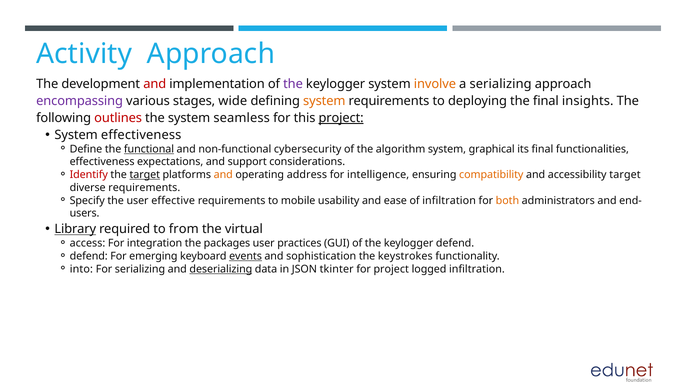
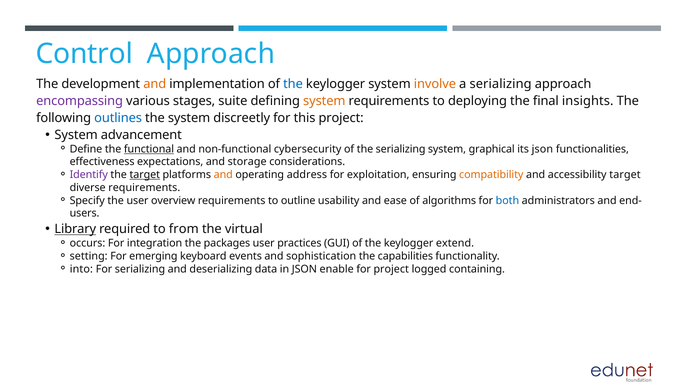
Activity: Activity -> Control
and at (155, 84) colour: red -> orange
the at (293, 84) colour: purple -> blue
wide: wide -> suite
outlines colour: red -> blue
seamless: seamless -> discreetly
project at (341, 118) underline: present -> none
System effectiveness: effectiveness -> advancement
the algorithm: algorithm -> serializing
its final: final -> json
support: support -> storage
Identify colour: red -> purple
intelligence: intelligence -> exploitation
effective: effective -> overview
mobile: mobile -> outline
of infiltration: infiltration -> algorithms
both colour: orange -> blue
access: access -> occurs
keylogger defend: defend -> extend
defend at (89, 256): defend -> setting
events underline: present -> none
keystrokes: keystrokes -> capabilities
deserializing underline: present -> none
tkinter: tkinter -> enable
logged infiltration: infiltration -> containing
